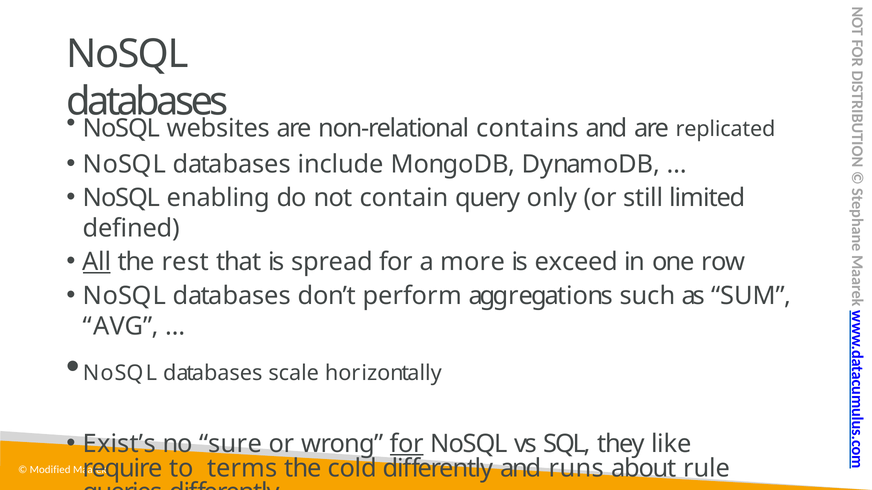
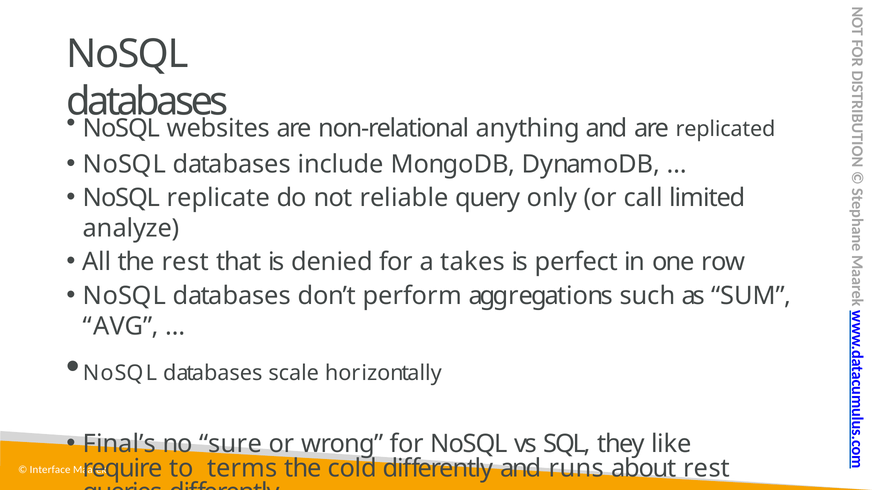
contains: contains -> anything
enabling: enabling -> replicate
contain: contain -> reliable
still: still -> call
defined: defined -> analyze
All underline: present -> none
spread: spread -> denied
more: more -> takes
exceed: exceed -> perfect
Exist’s: Exist’s -> Final’s
for at (407, 444) underline: present -> none
about rule: rule -> rest
Modified: Modified -> Interface
